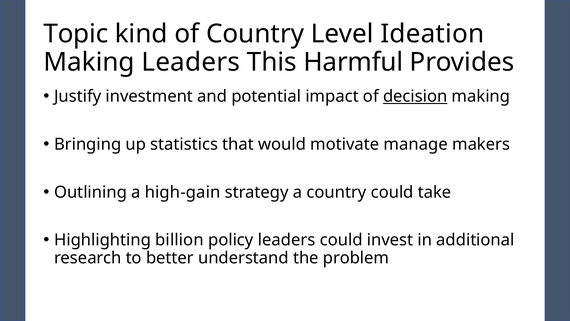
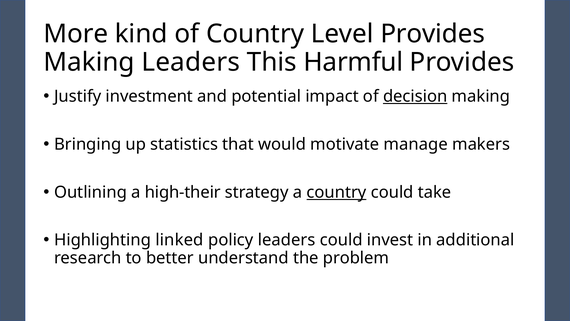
Topic: Topic -> More
Level Ideation: Ideation -> Provides
high-gain: high-gain -> high-their
country at (336, 192) underline: none -> present
billion: billion -> linked
